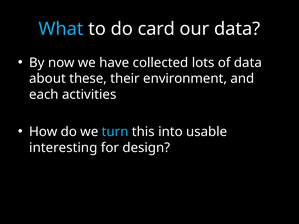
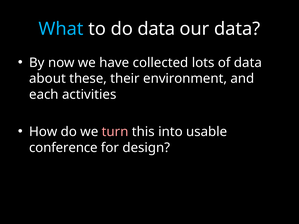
do card: card -> data
turn colour: light blue -> pink
interesting: interesting -> conference
